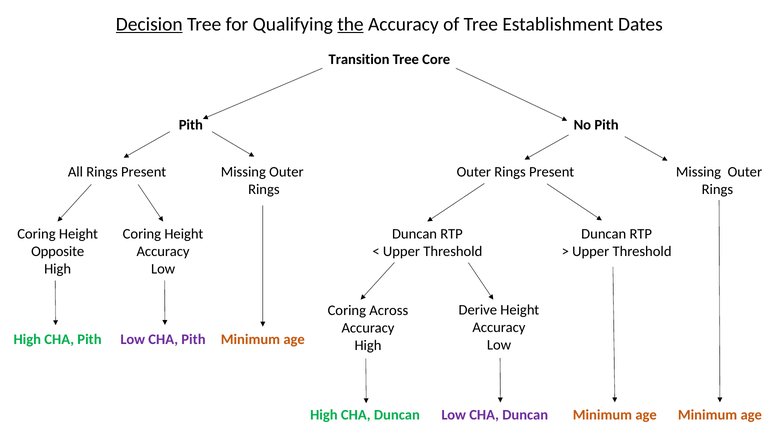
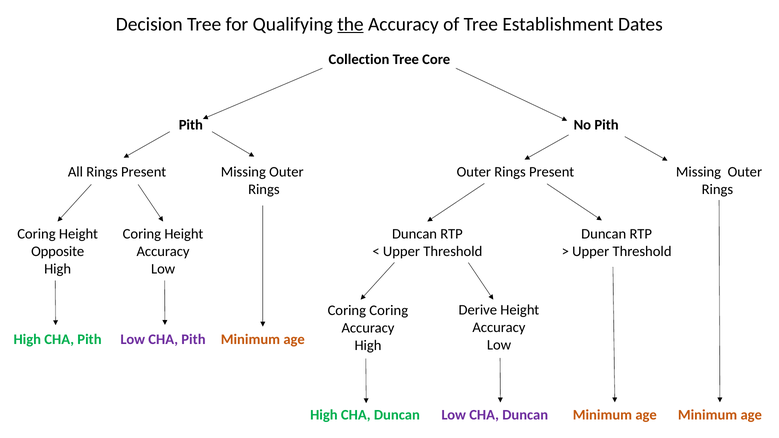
Decision underline: present -> none
Transition: Transition -> Collection
Coring Across: Across -> Coring
